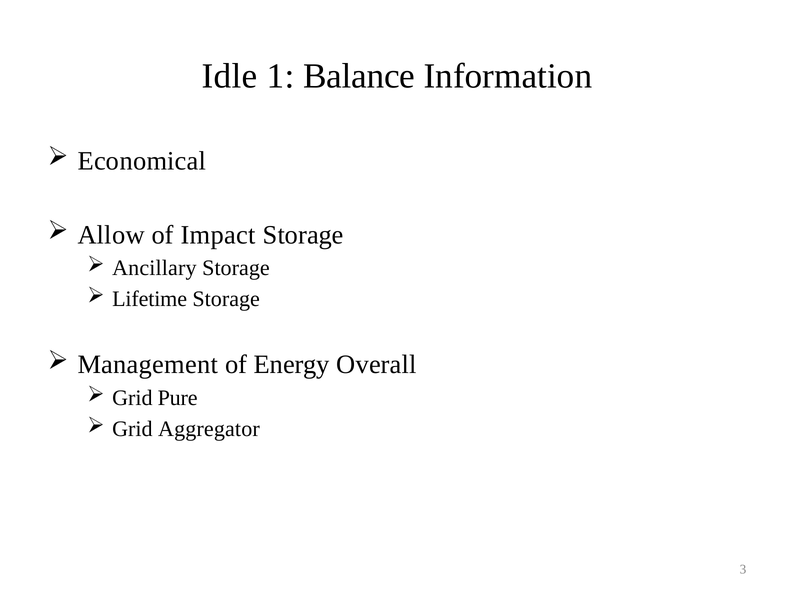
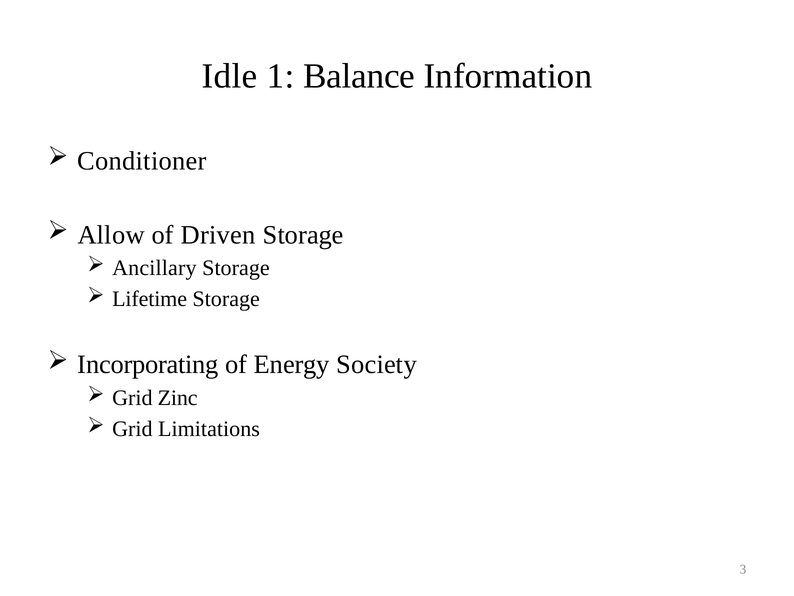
Economical: Economical -> Conditioner
Impact: Impact -> Driven
Management: Management -> Incorporating
Overall: Overall -> Society
Pure: Pure -> Zinc
Aggregator: Aggregator -> Limitations
